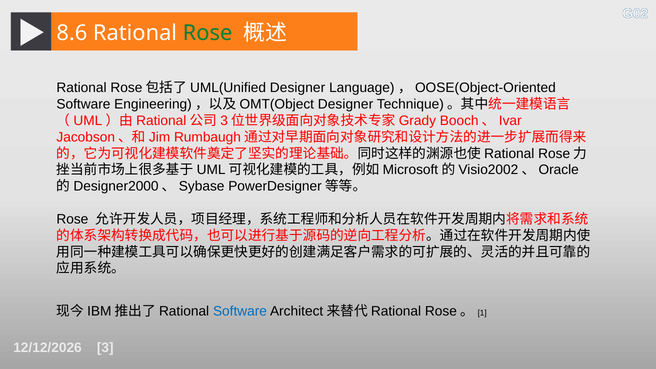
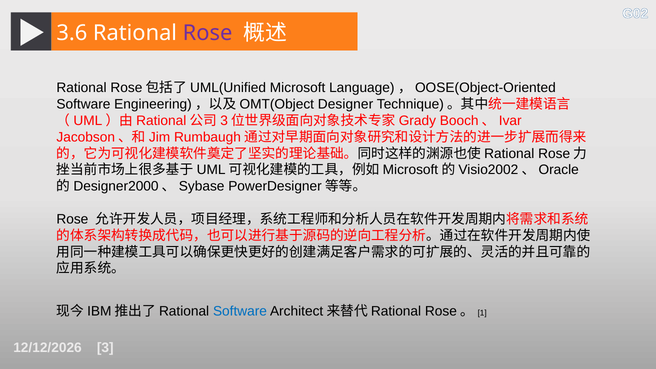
8.6: 8.6 -> 3.6
Rose at (208, 33) colour: green -> purple
Designer at (298, 88): Designer -> Microsoft
